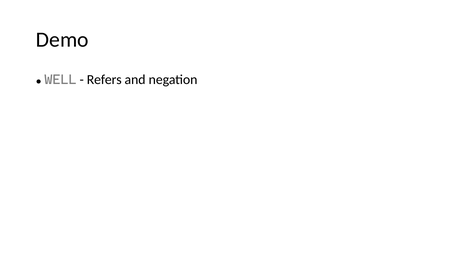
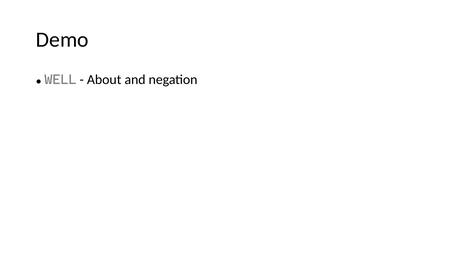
Refers: Refers -> About
